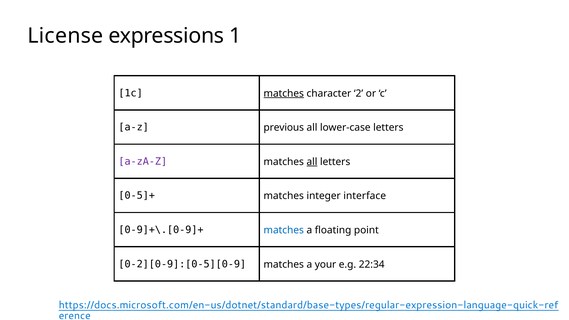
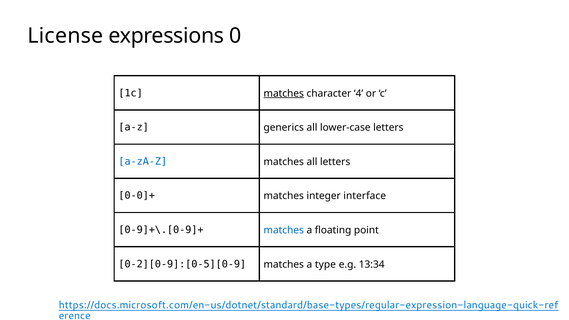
1: 1 -> 0
2: 2 -> 4
previous: previous -> generics
a-zA-Z colour: purple -> blue
all at (312, 162) underline: present -> none
0-5]+: 0-5]+ -> 0-0]+
your: your -> type
22:34: 22:34 -> 13:34
